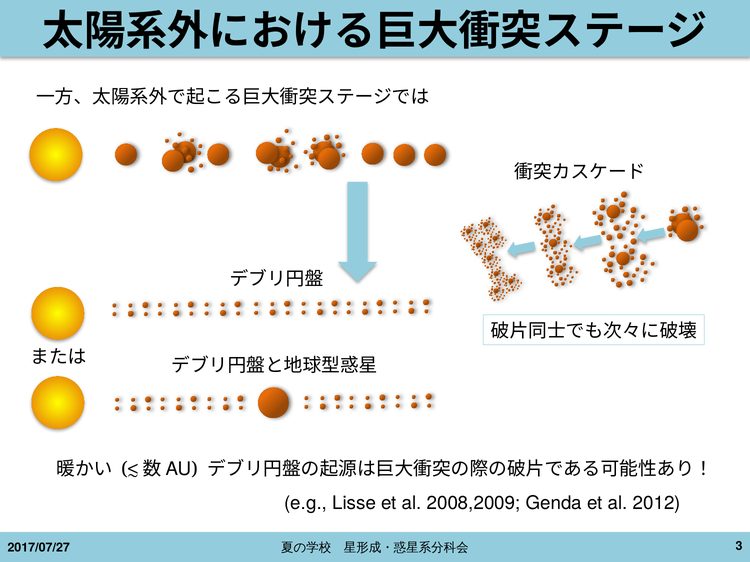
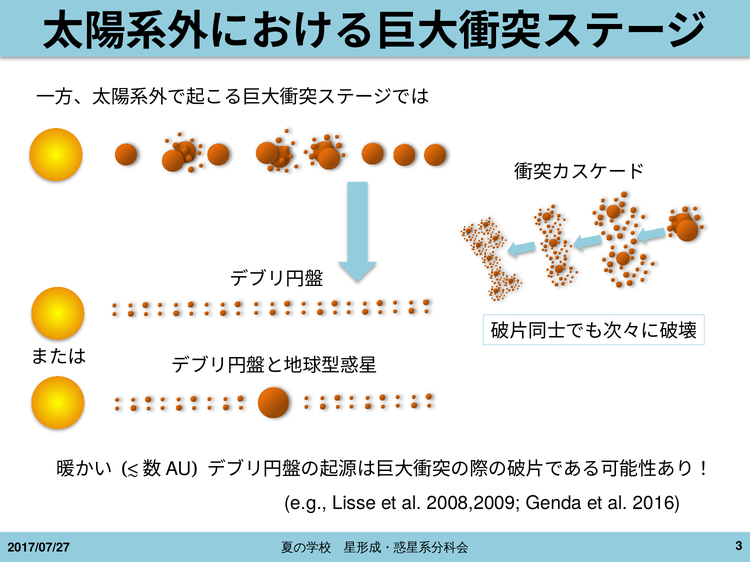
2012: 2012 -> 2016
